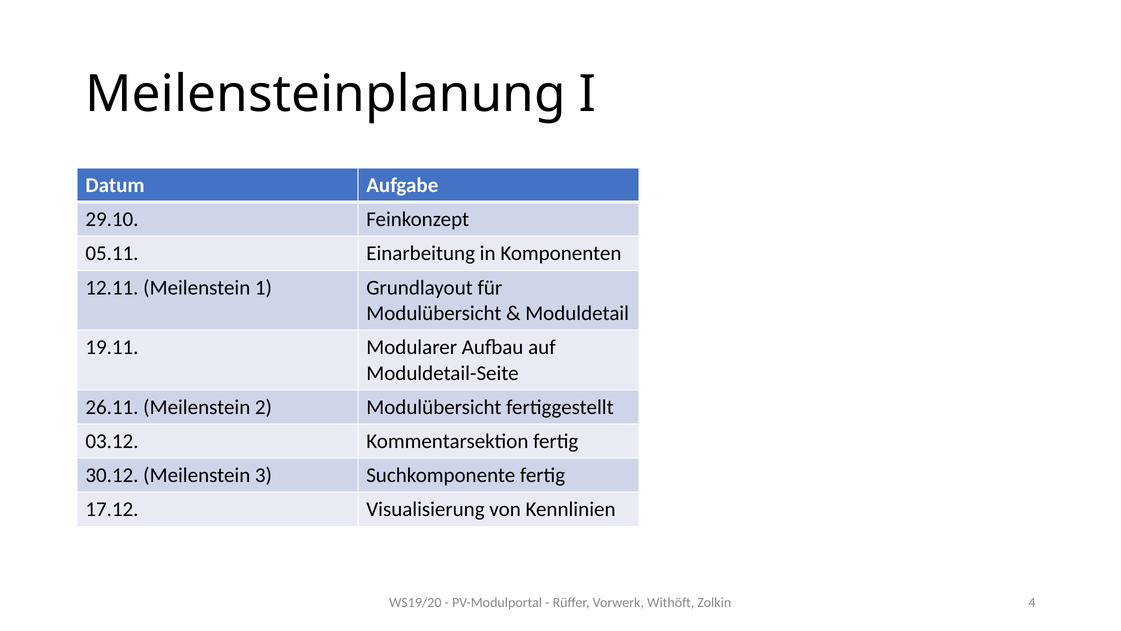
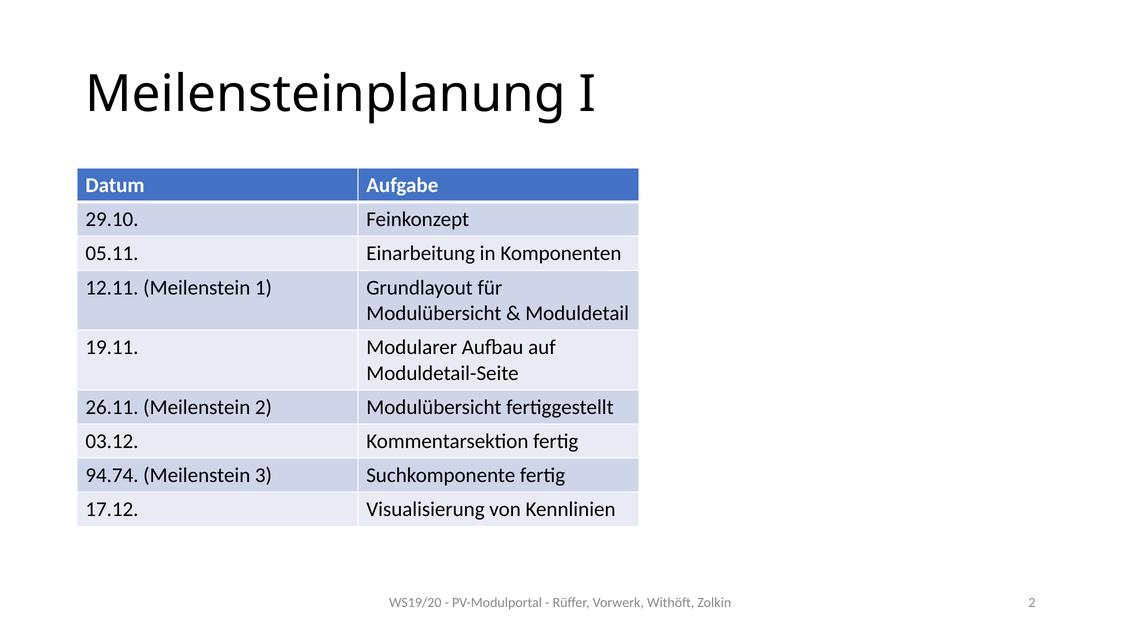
30.12: 30.12 -> 94.74
Zolkin 4: 4 -> 2
